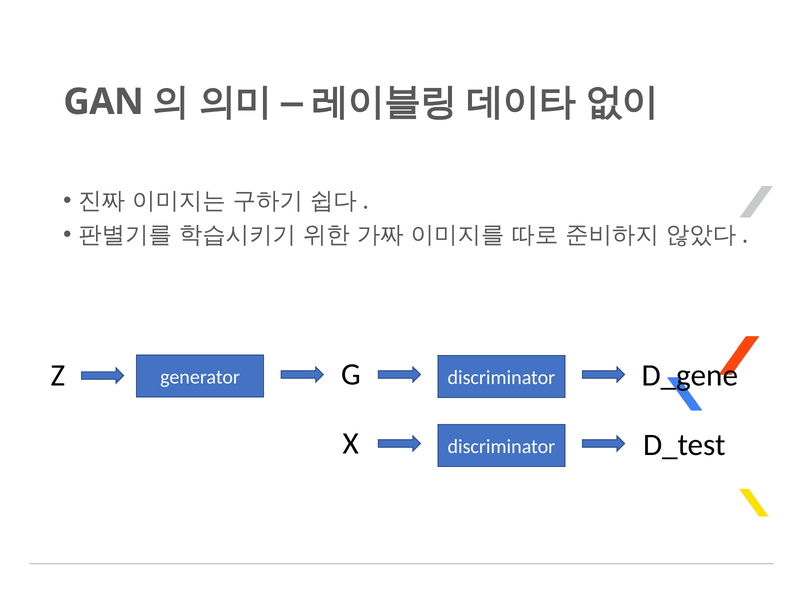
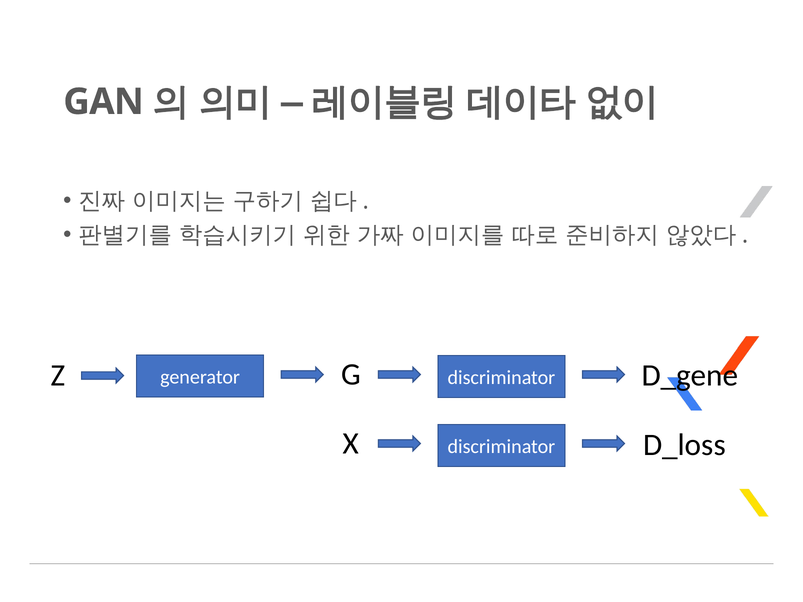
D_test: D_test -> D_loss
